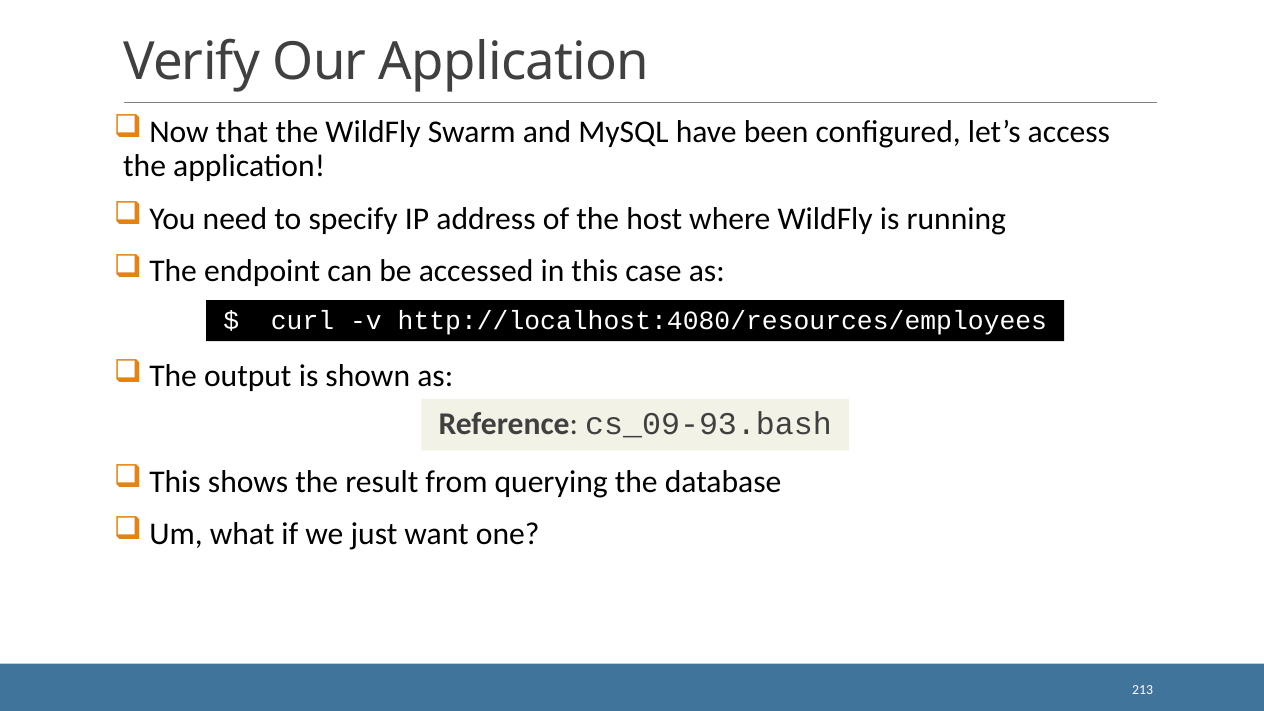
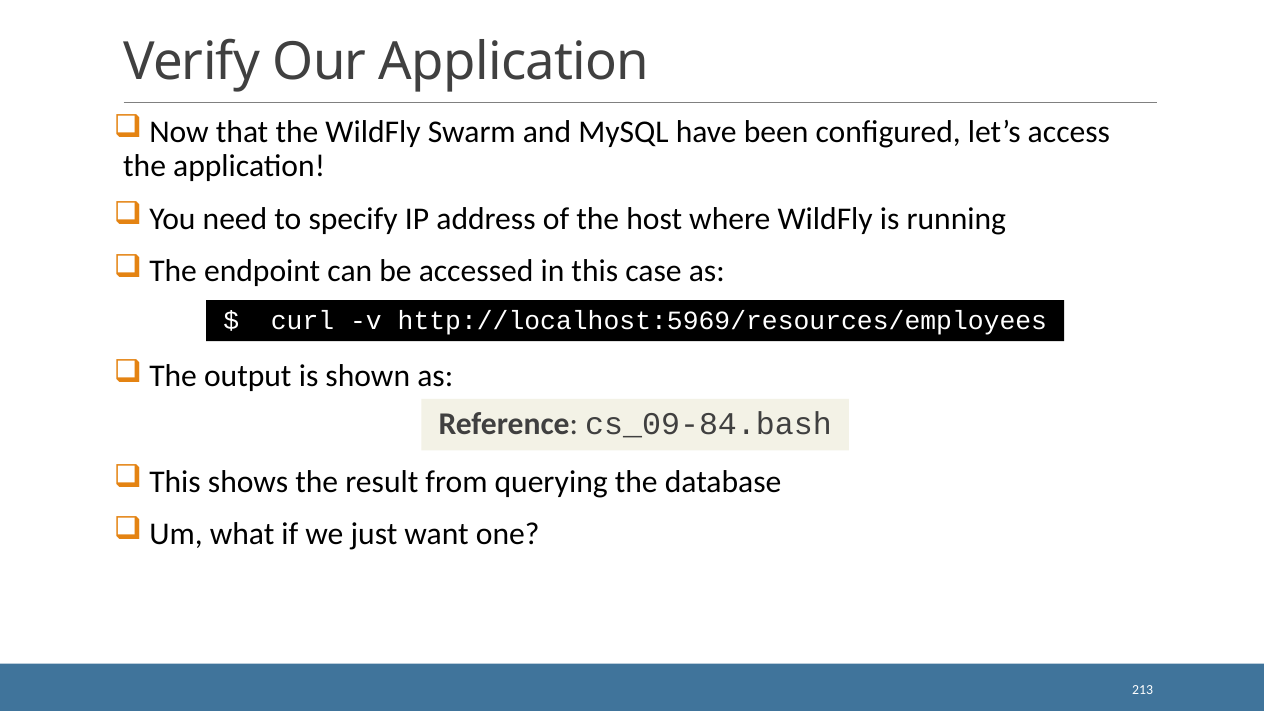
http://localhost:4080/resources/employees: http://localhost:4080/resources/employees -> http://localhost:5969/resources/employees
cs_09-93.bash: cs_09-93.bash -> cs_09-84.bash
